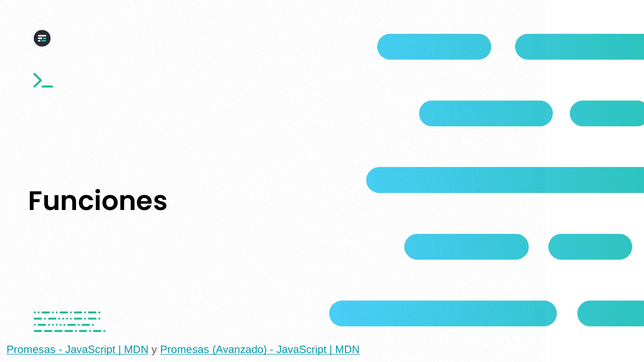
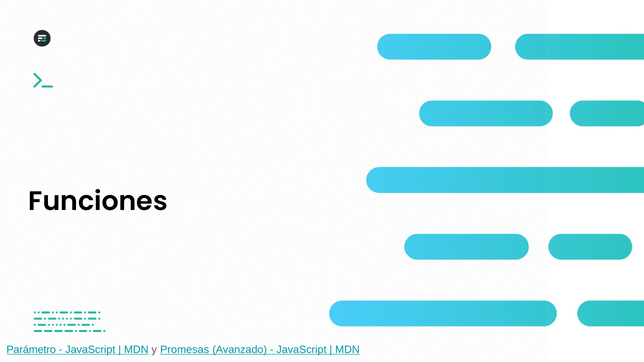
Promesas at (31, 350): Promesas -> Parámetro
